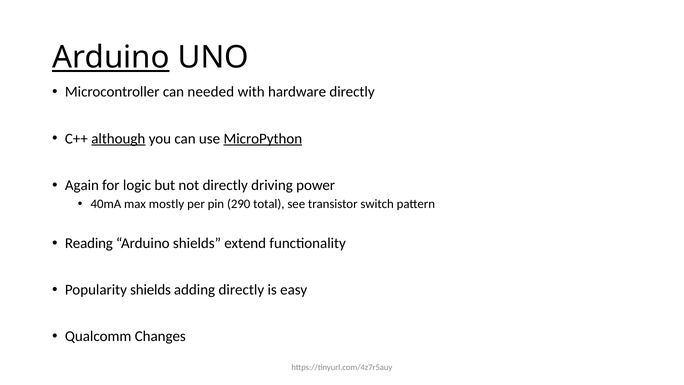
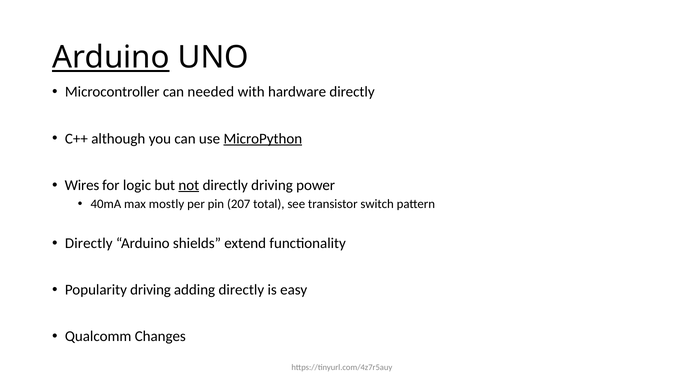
although underline: present -> none
Again: Again -> Wires
not underline: none -> present
290: 290 -> 207
Reading at (89, 243): Reading -> Directly
Popularity shields: shields -> driving
